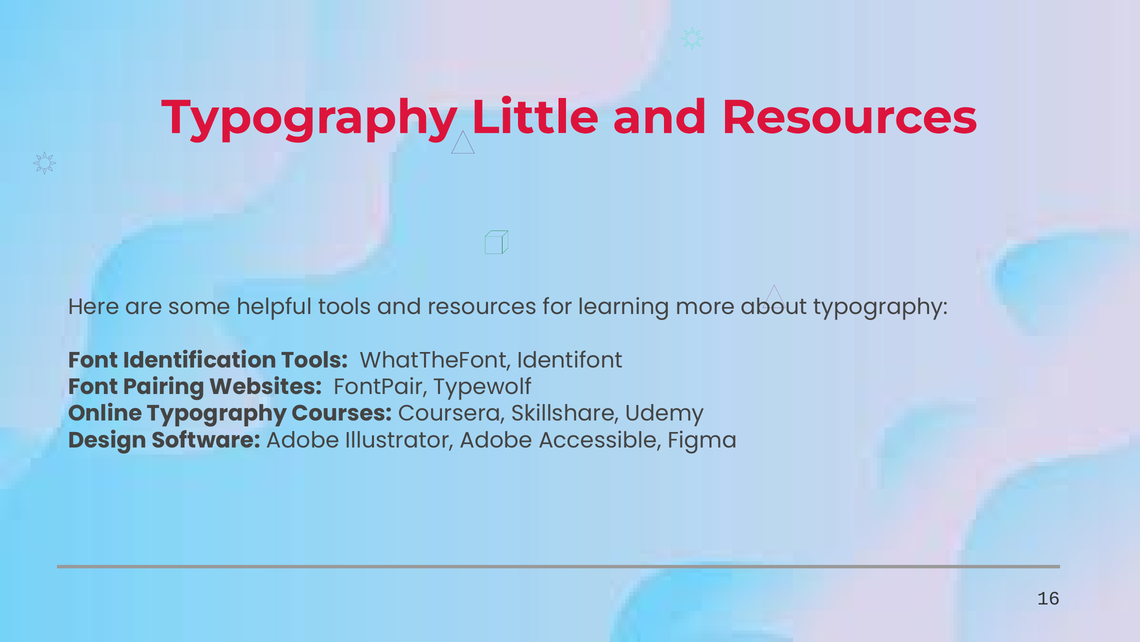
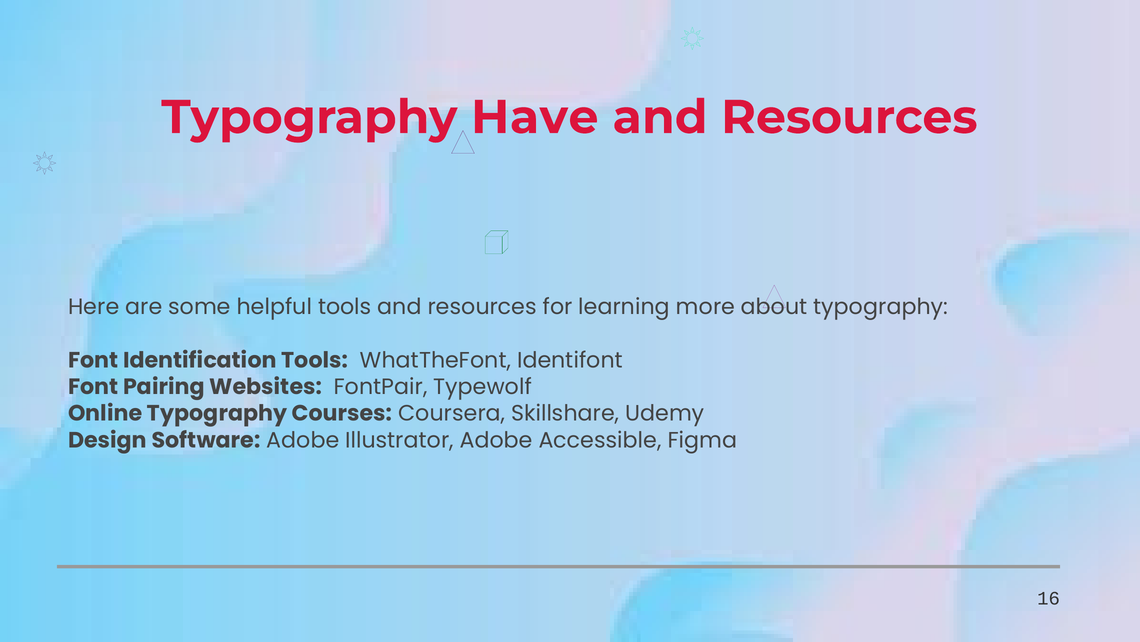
Little: Little -> Have
